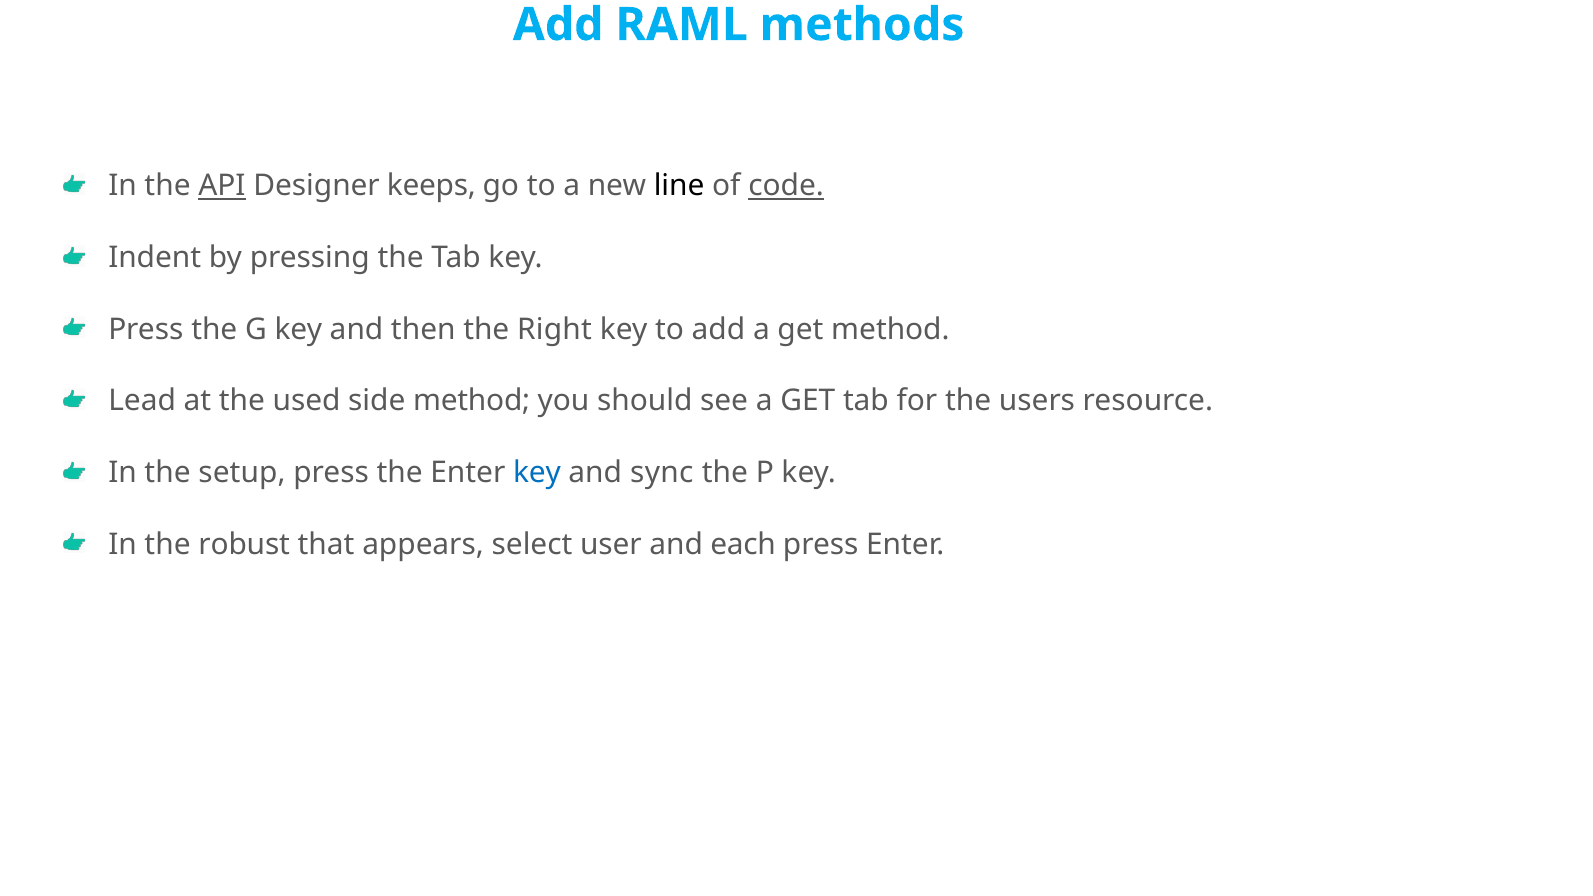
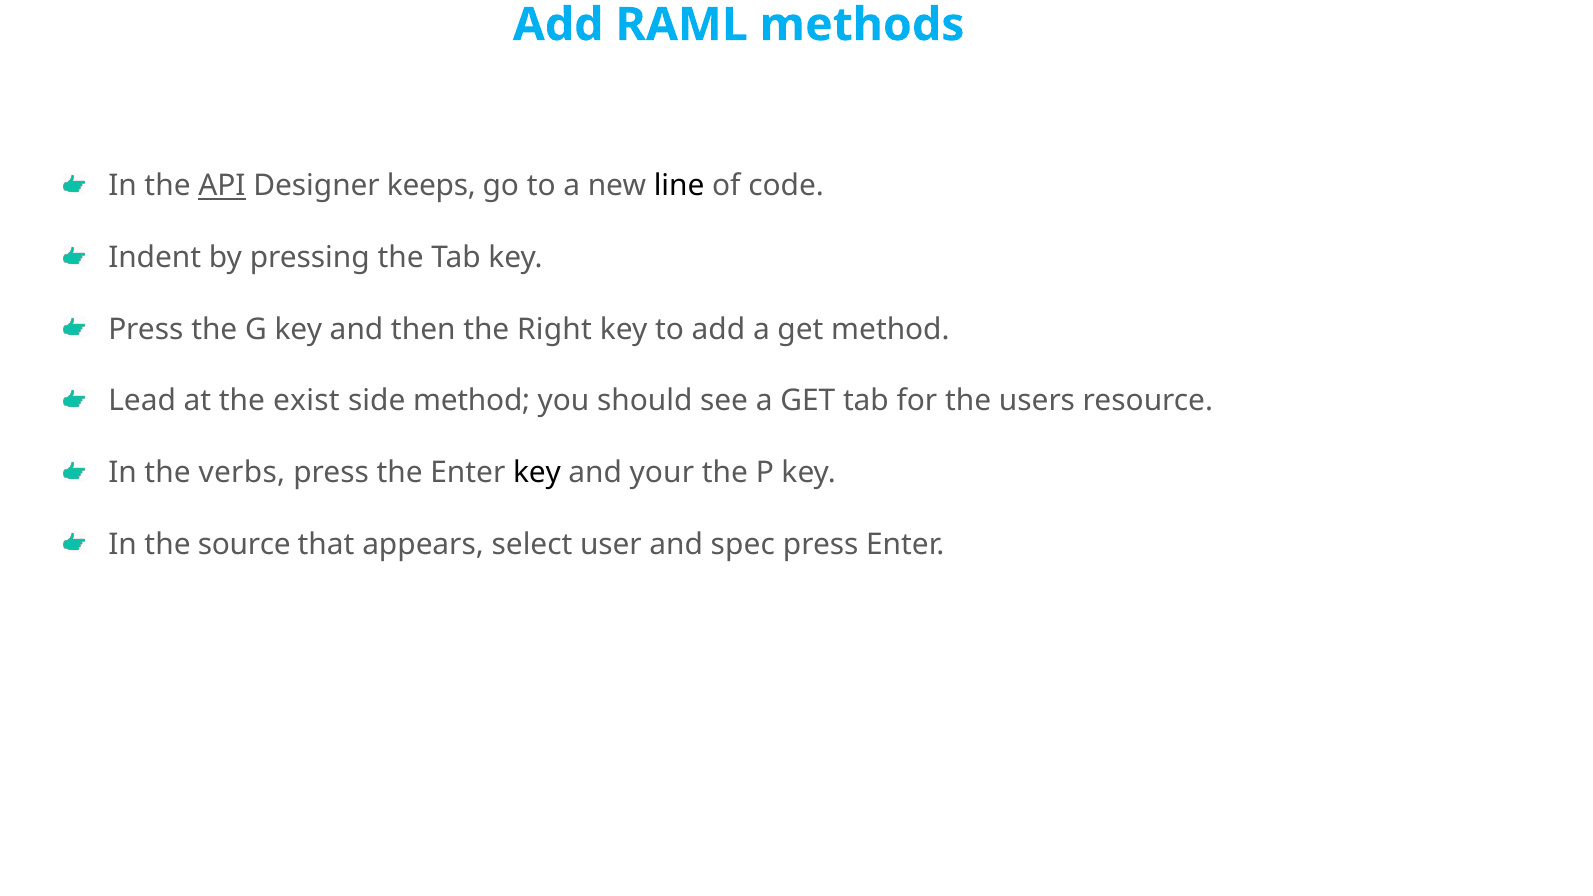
code underline: present -> none
used: used -> exist
setup: setup -> verbs
key at (537, 473) colour: blue -> black
sync: sync -> your
robust: robust -> source
each: each -> spec
